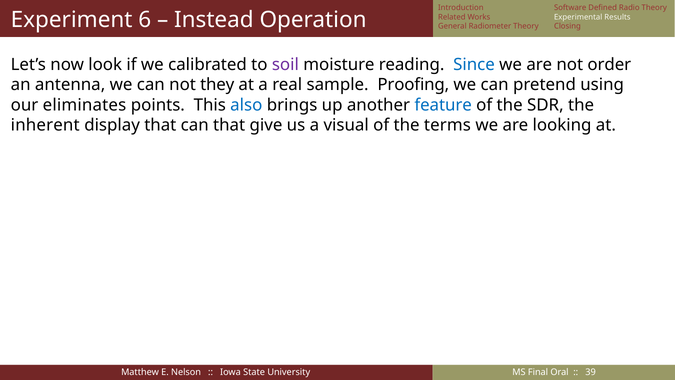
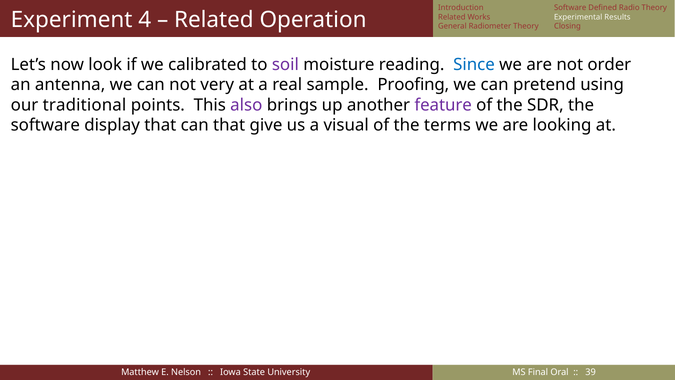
6: 6 -> 4
Instead at (214, 20): Instead -> Related
they: they -> very
eliminates: eliminates -> traditional
also colour: blue -> purple
feature colour: blue -> purple
inherent at (45, 125): inherent -> software
